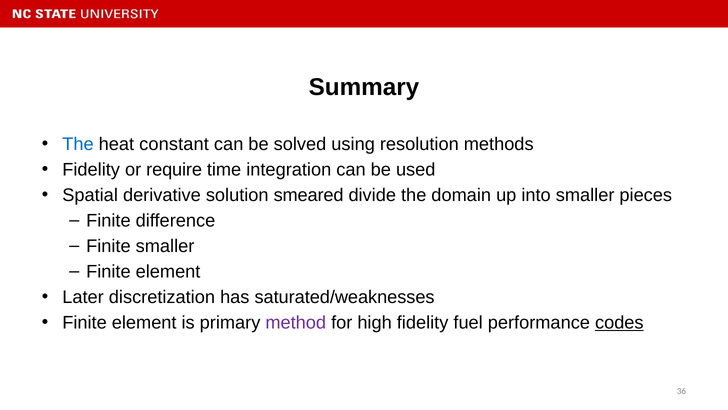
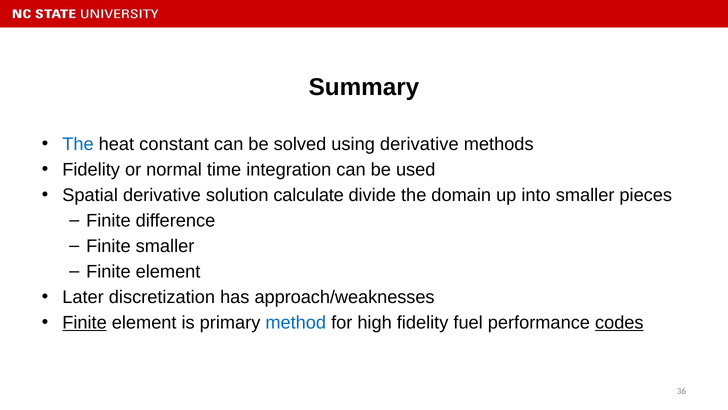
using resolution: resolution -> derivative
require: require -> normal
smeared: smeared -> calculate
saturated/weaknesses: saturated/weaknesses -> approach/weaknesses
Finite at (85, 322) underline: none -> present
method colour: purple -> blue
